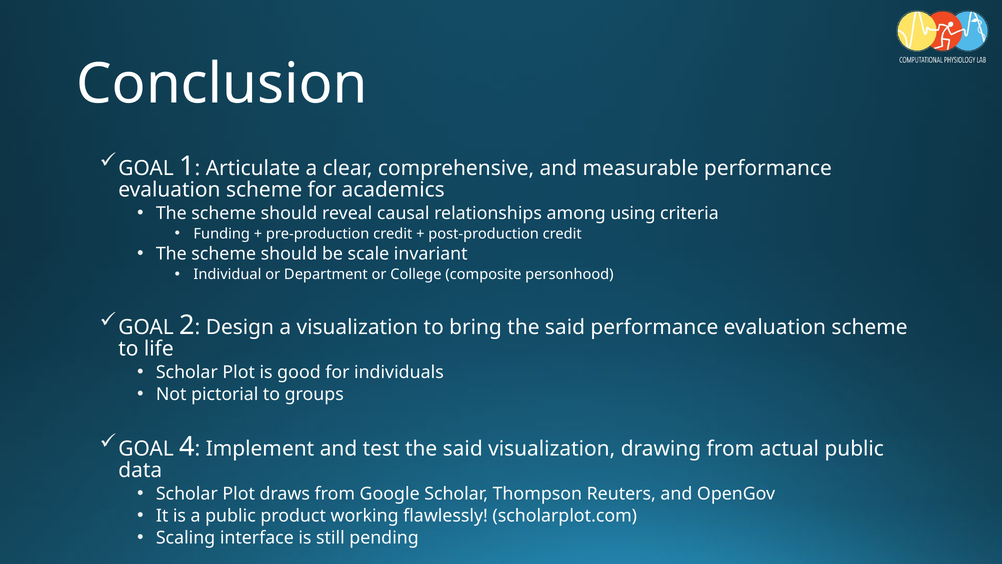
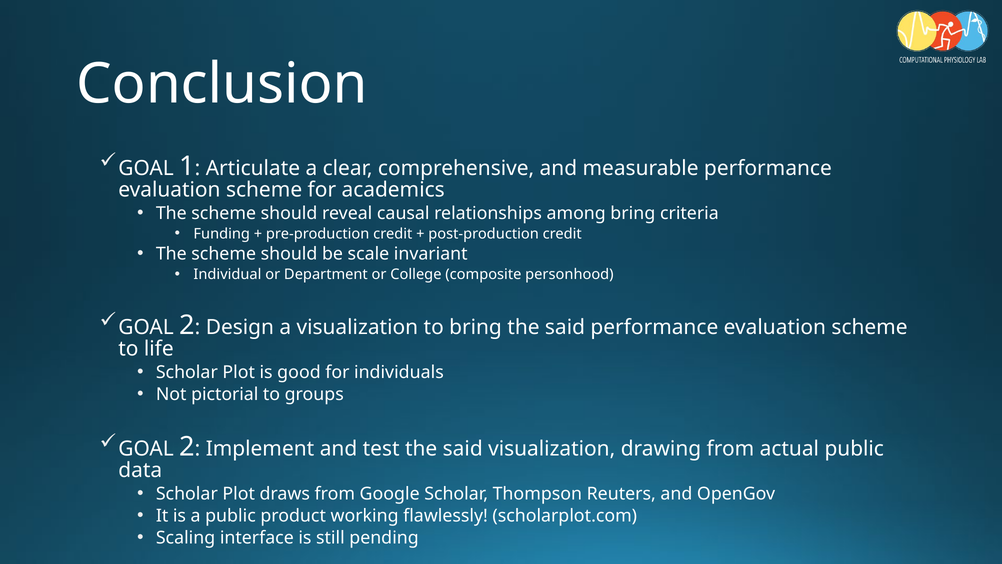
among using: using -> bring
4 at (187, 447): 4 -> 2
